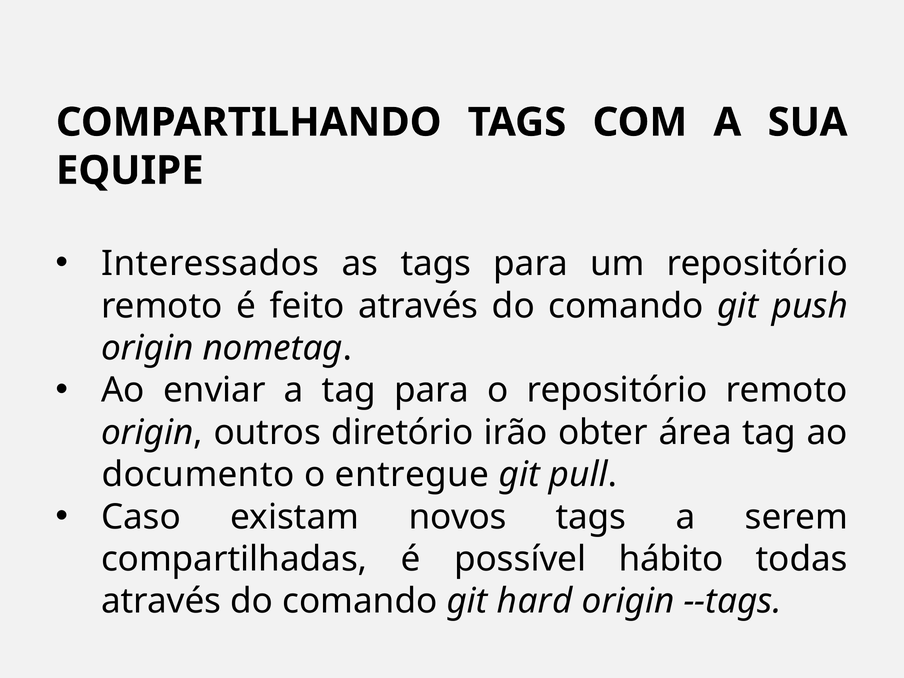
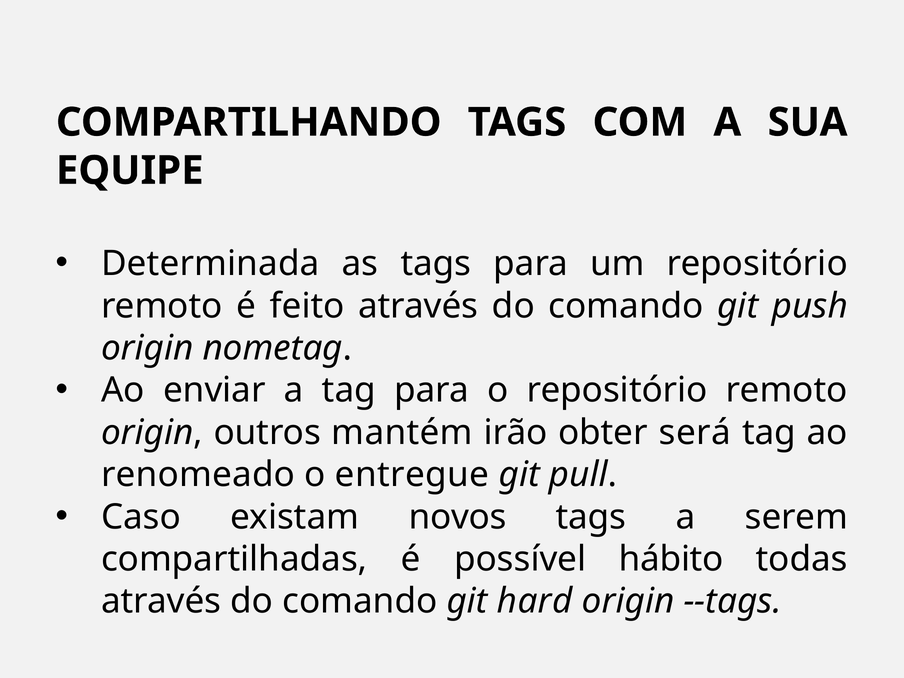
Interessados: Interessados -> Determinada
diretório: diretório -> mantém
área: área -> será
documento: documento -> renomeado
